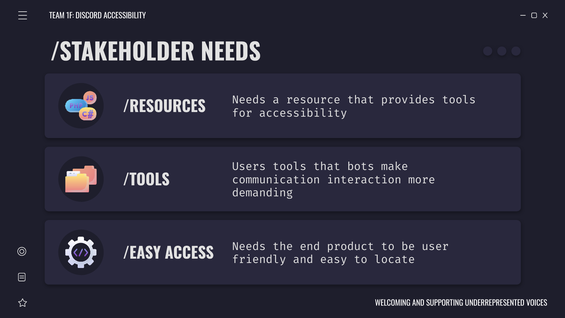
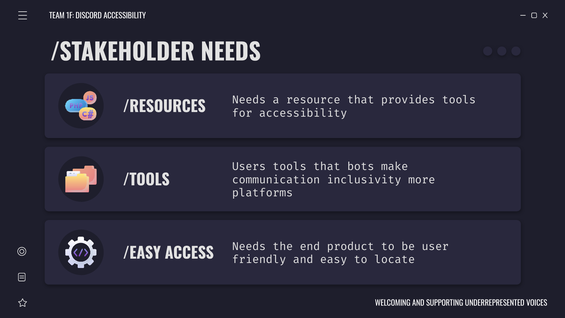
interaction: interaction -> inclusivity
demanding: demanding -> platforms
